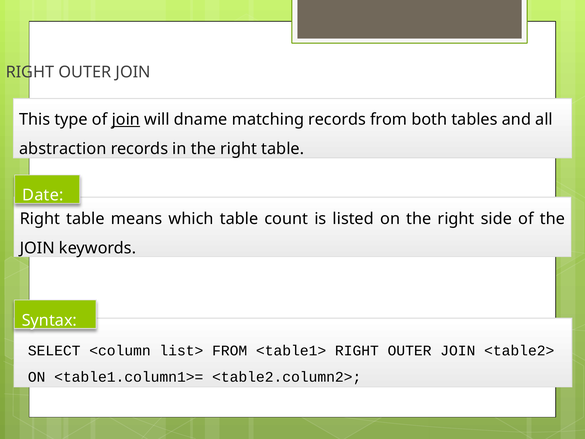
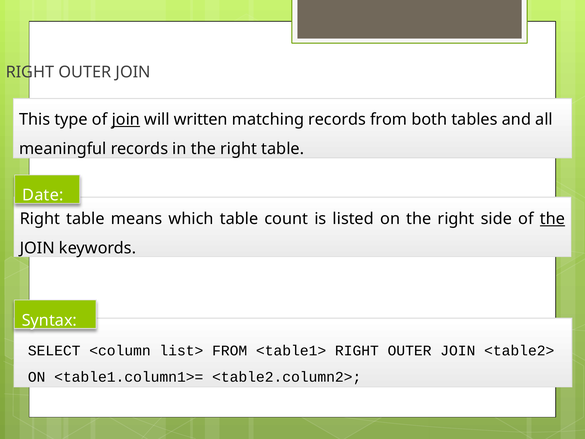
dname: dname -> written
abstraction: abstraction -> meaningful
the at (552, 219) underline: none -> present
